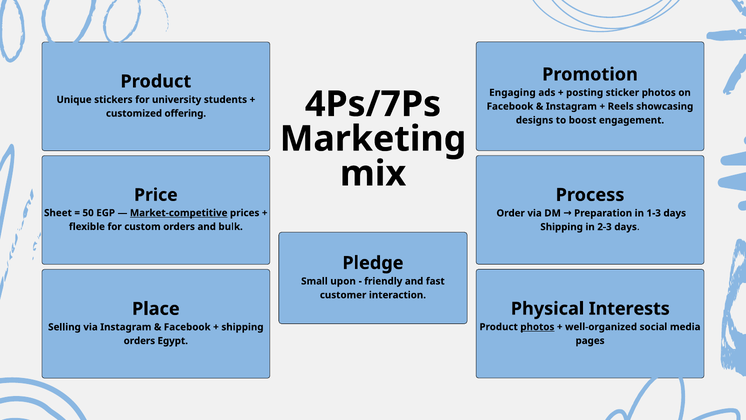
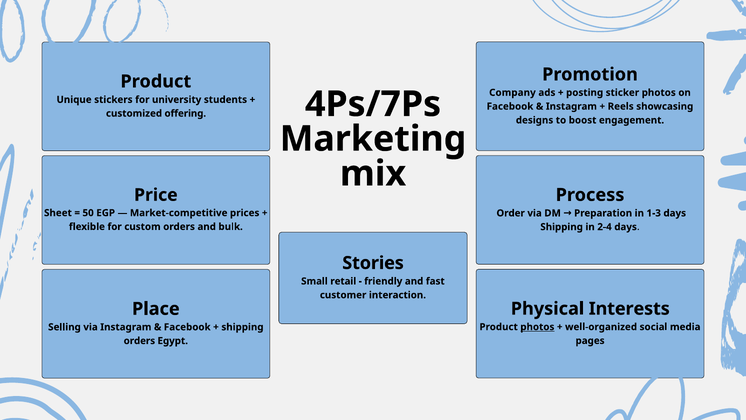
Engaging: Engaging -> Company
Market-competitive underline: present -> none
2-3: 2-3 -> 2-4
Pledge: Pledge -> Stories
upon: upon -> retail
